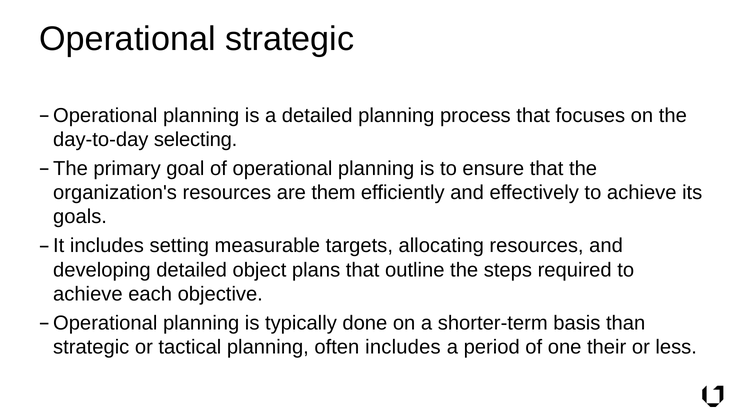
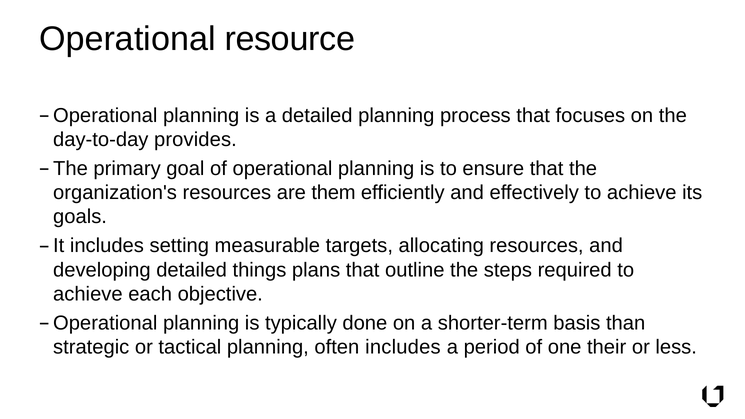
Operational strategic: strategic -> resource
selecting: selecting -> provides
object: object -> things
